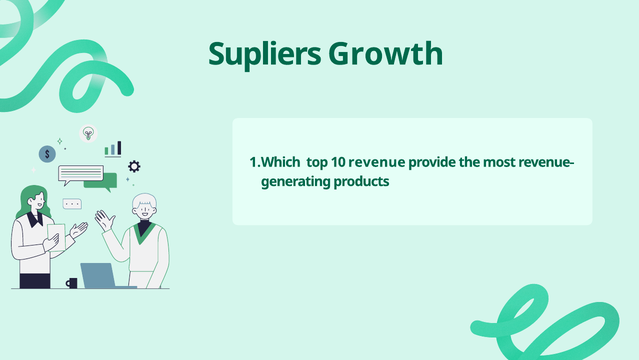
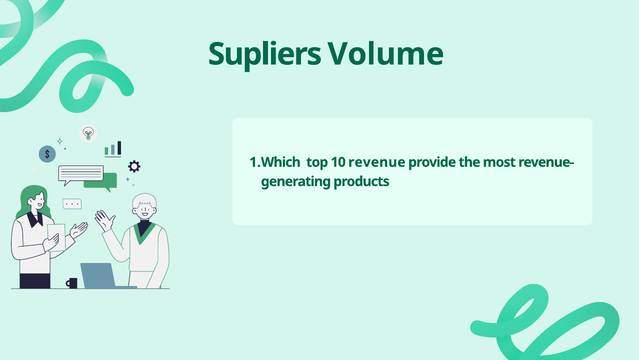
Growth: Growth -> Volume
